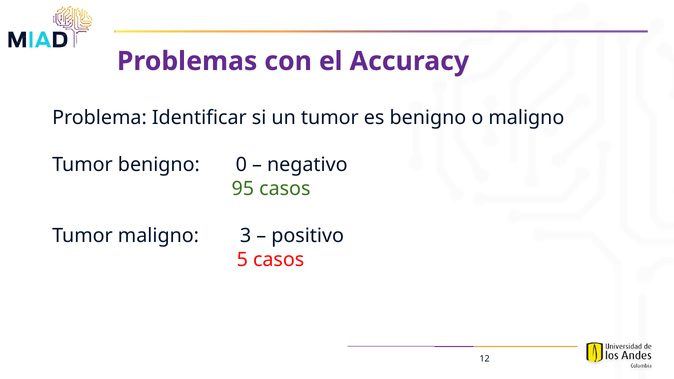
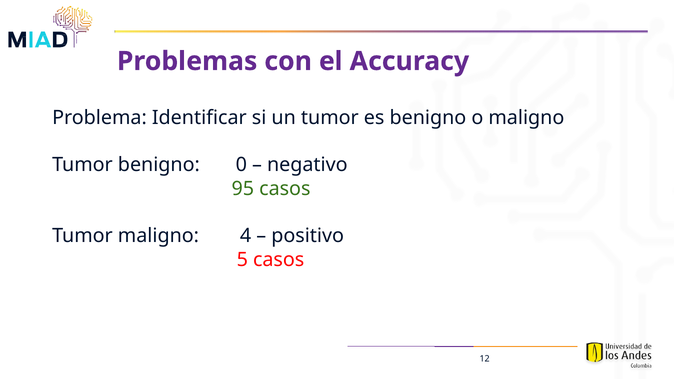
3: 3 -> 4
